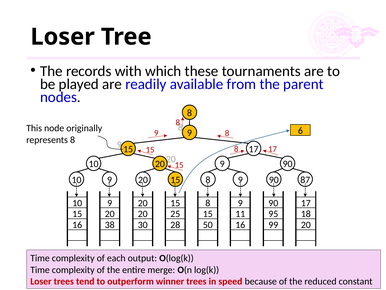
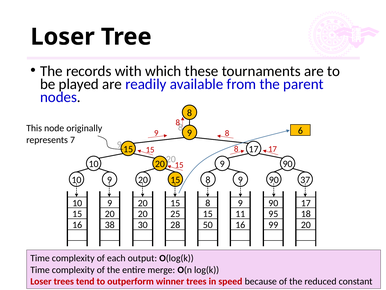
represents 8: 8 -> 7
87: 87 -> 37
